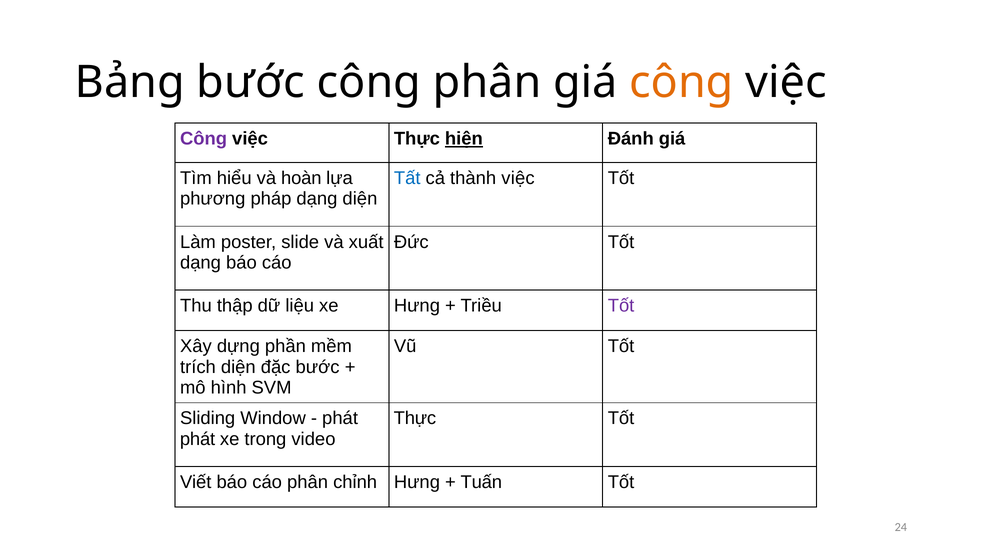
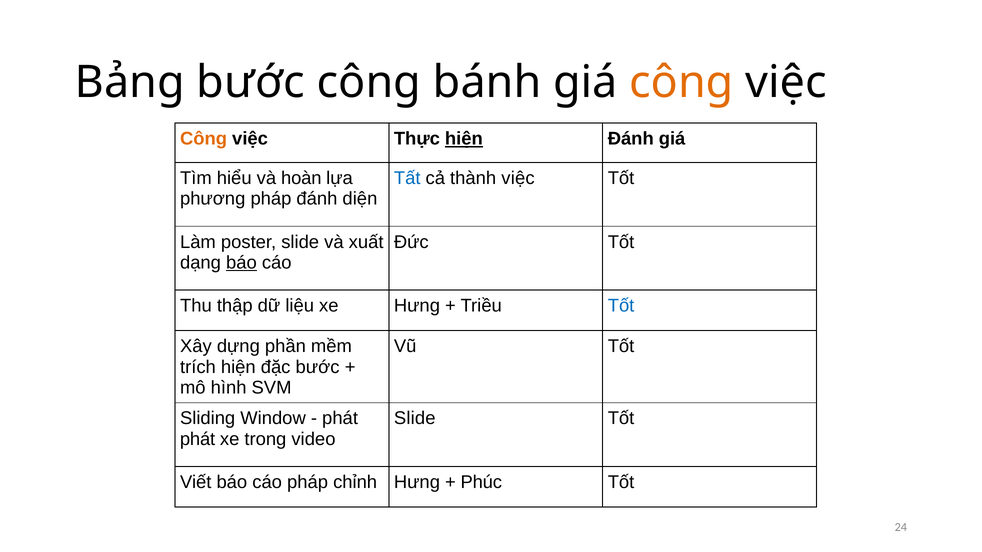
công phân: phân -> bánh
Công at (204, 139) colour: purple -> orange
pháp dạng: dạng -> đánh
báo at (241, 263) underline: none -> present
Tốt at (621, 306) colour: purple -> blue
trích diện: diện -> hiện
Thực at (415, 419): Thực -> Slide
cáo phân: phân -> pháp
Tuấn: Tuấn -> Phúc
